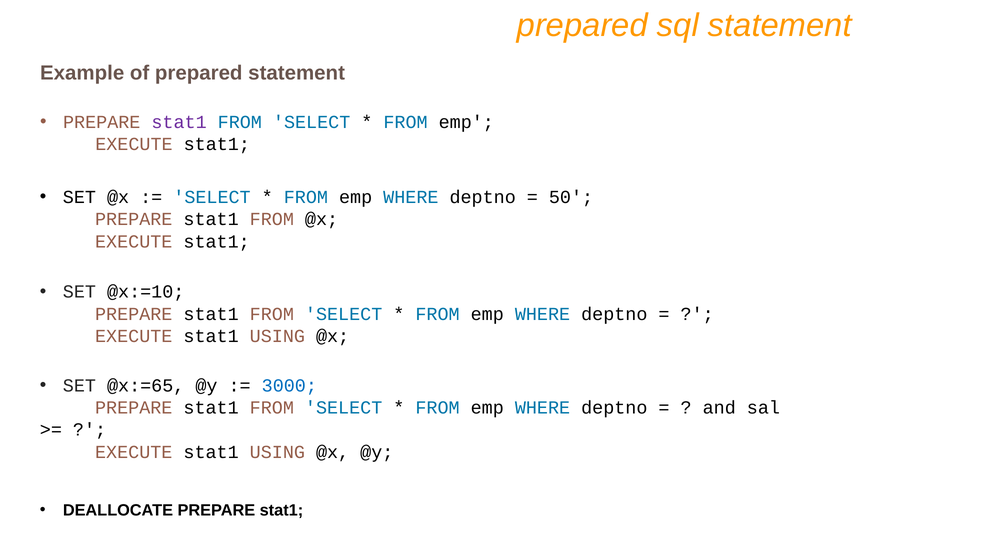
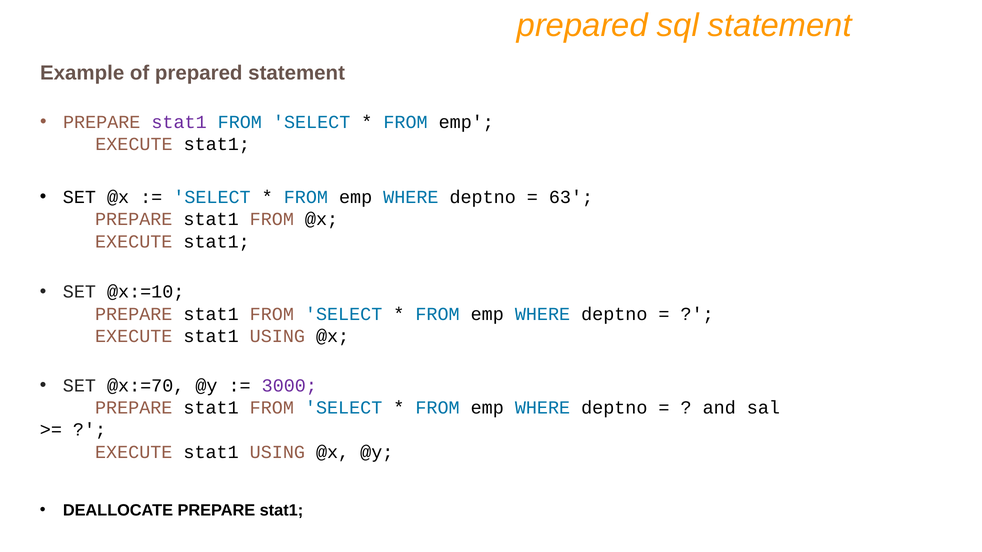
50: 50 -> 63
@x:=65: @x:=65 -> @x:=70
3000 colour: blue -> purple
